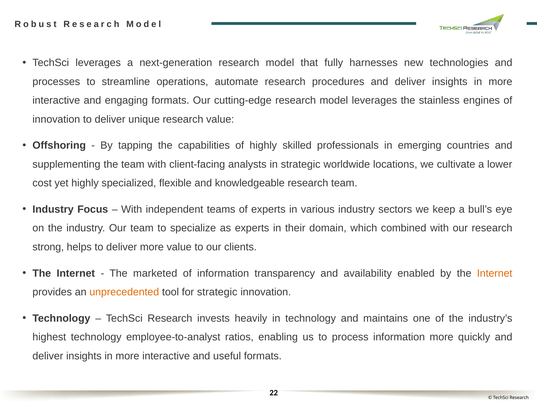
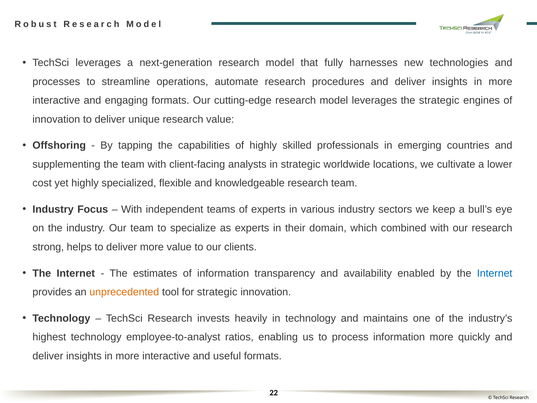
the stainless: stainless -> strategic
marketed: marketed -> estimates
Internet at (495, 273) colour: orange -> blue
